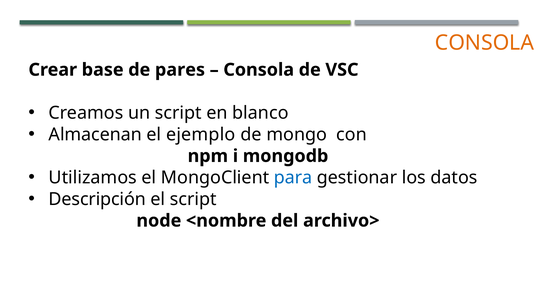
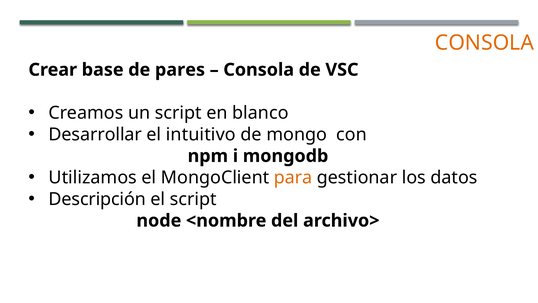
Almacenan: Almacenan -> Desarrollar
ejemplo: ejemplo -> intuitivo
para colour: blue -> orange
